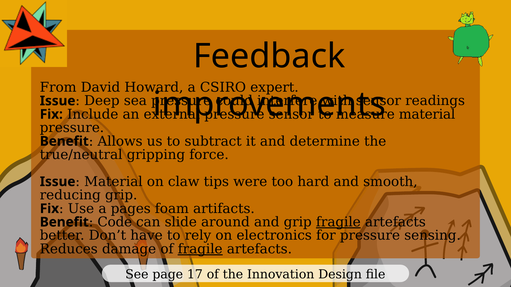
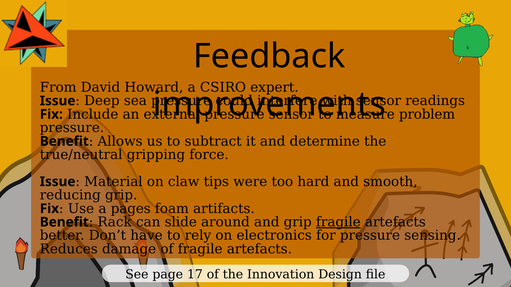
material at (427, 114): material -> problem
Code: Code -> Rack
fragile at (200, 249) underline: present -> none
